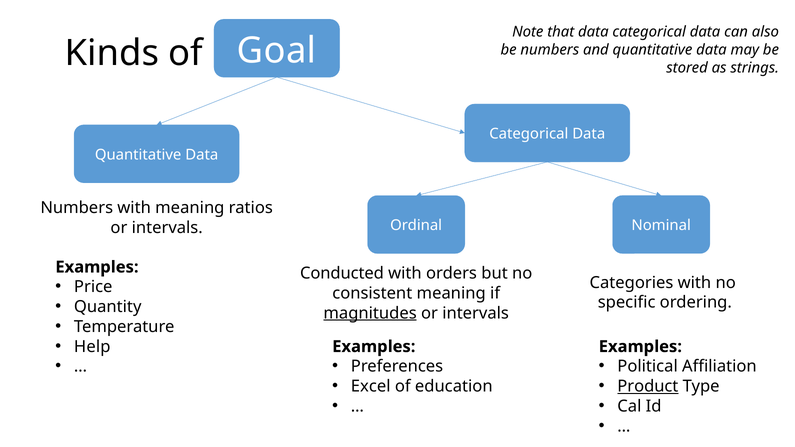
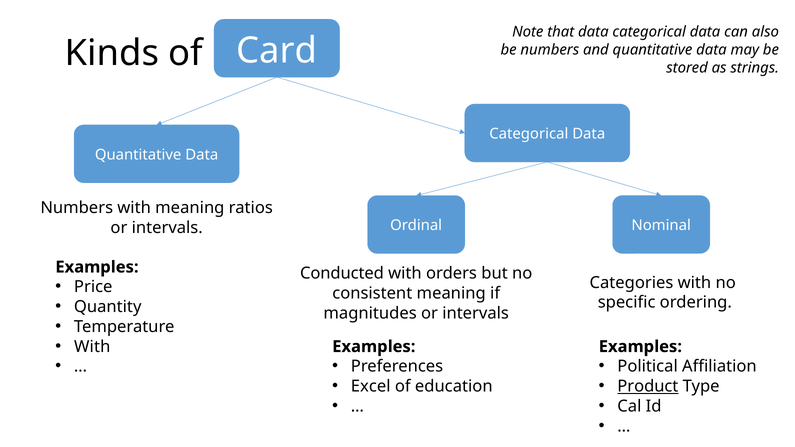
Goal: Goal -> Card
magnitudes underline: present -> none
Help at (92, 347): Help -> With
